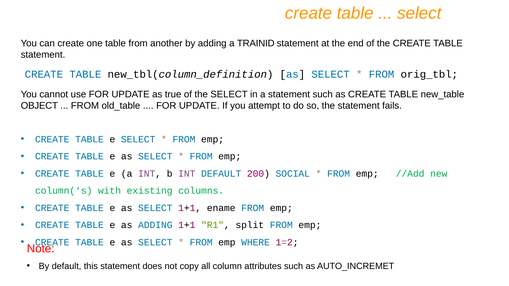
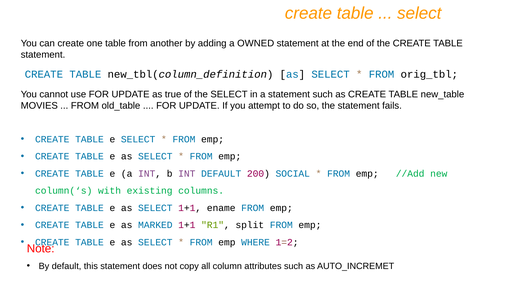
TRAINID: TRAINID -> OWNED
OBJECT: OBJECT -> MOVIES
as ADDING: ADDING -> MARKED
